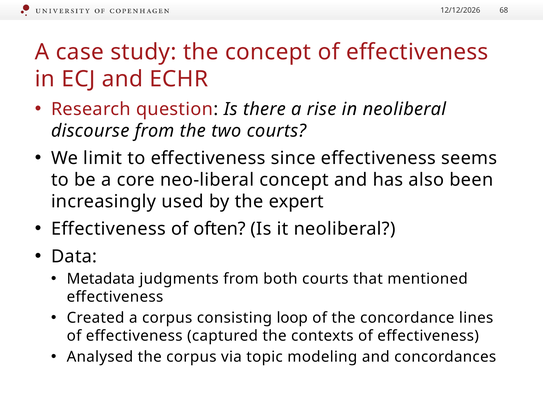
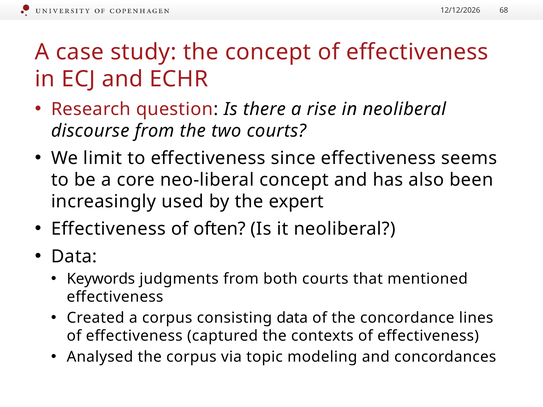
Metadata: Metadata -> Keywords
consisting loop: loop -> data
